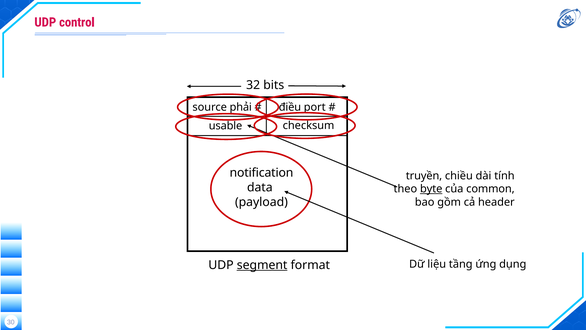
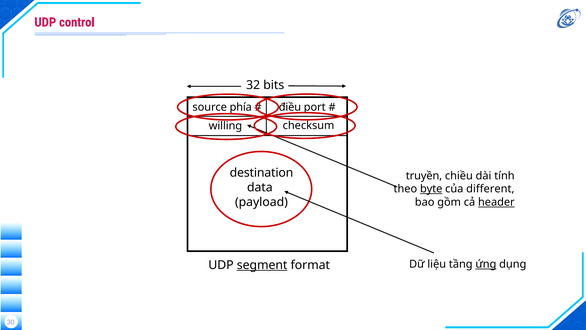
phải: phải -> phía
usable: usable -> willing
notification: notification -> destination
common: common -> different
header underline: none -> present
ứng underline: none -> present
